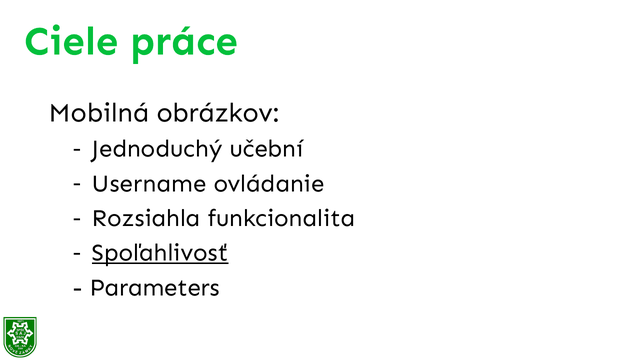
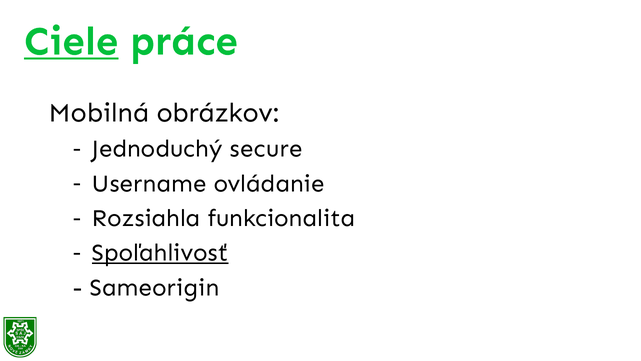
Ciele underline: none -> present
učební: učební -> secure
Parameters: Parameters -> Sameorigin
